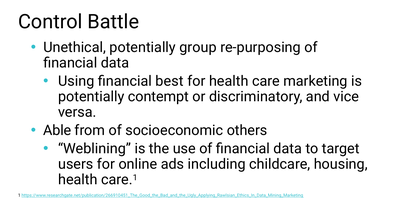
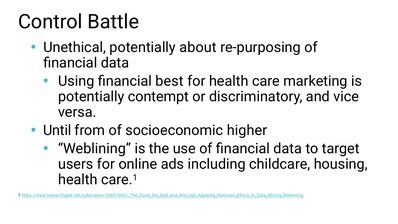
group: group -> about
Able: Able -> Until
others: others -> higher
